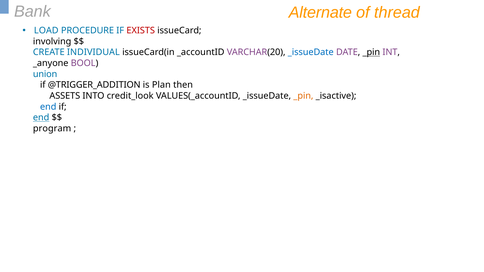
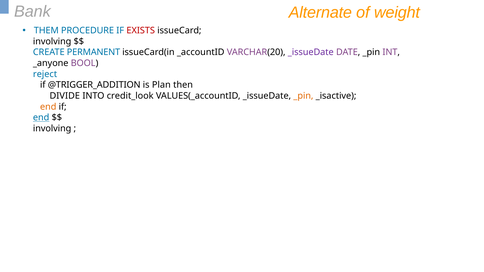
thread: thread -> weight
LOAD: LOAD -> THEM
INDIVIDUAL: INDIVIDUAL -> PERMANENT
_issueDate at (311, 52) colour: blue -> purple
_pin at (371, 52) underline: present -> none
union: union -> reject
ASSETS: ASSETS -> DIVIDE
end at (48, 107) colour: blue -> orange
program at (52, 129): program -> involving
